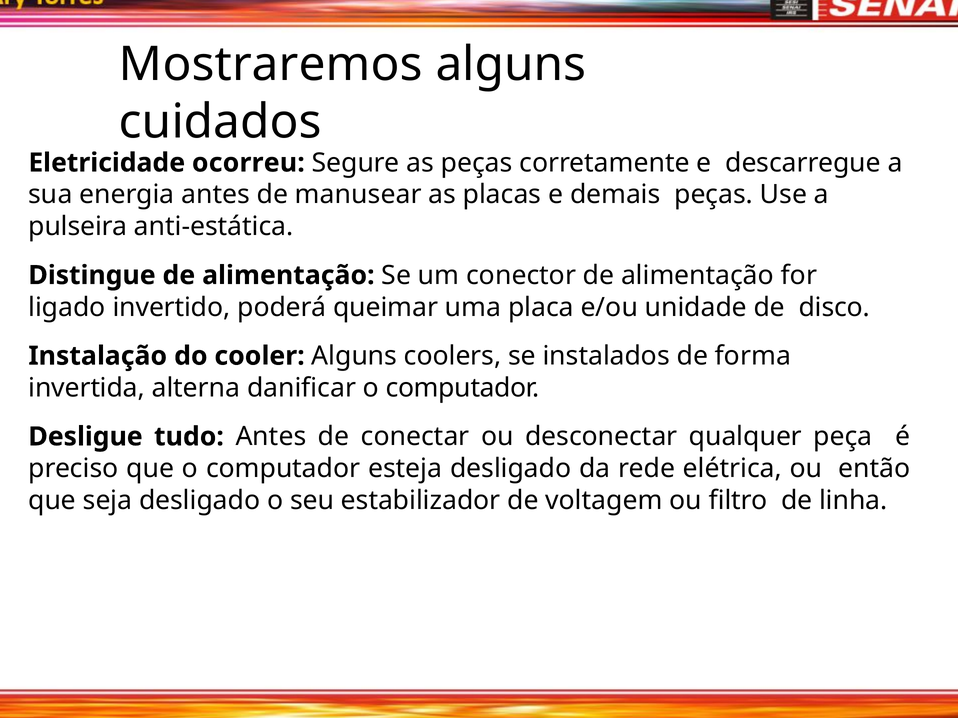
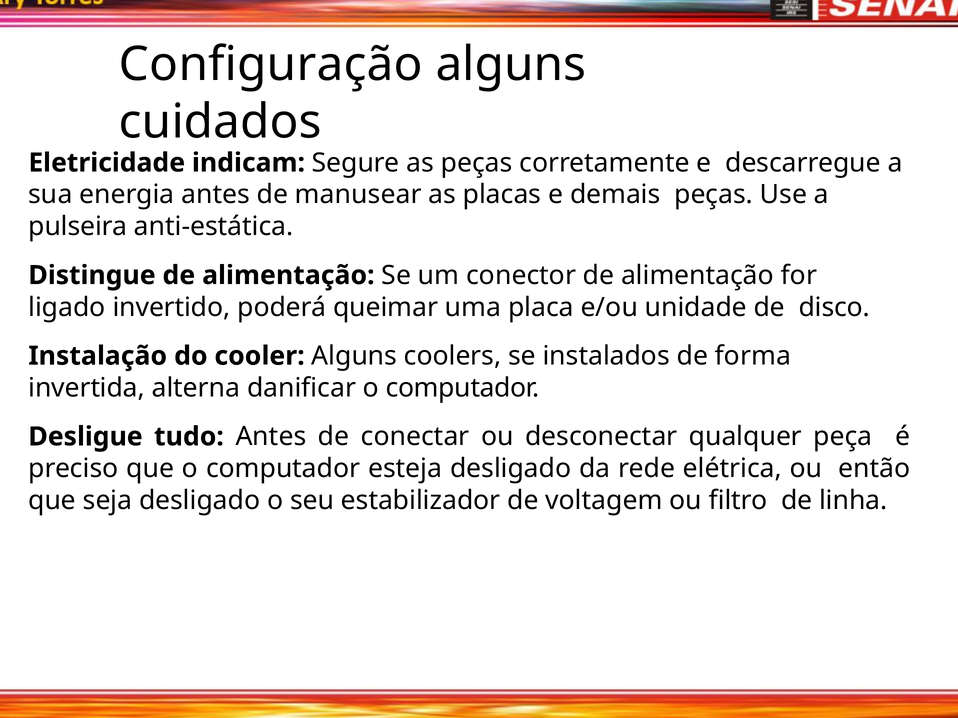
Mostraremos: Mostraremos -> Configuração
ocorreu: ocorreu -> indicam
